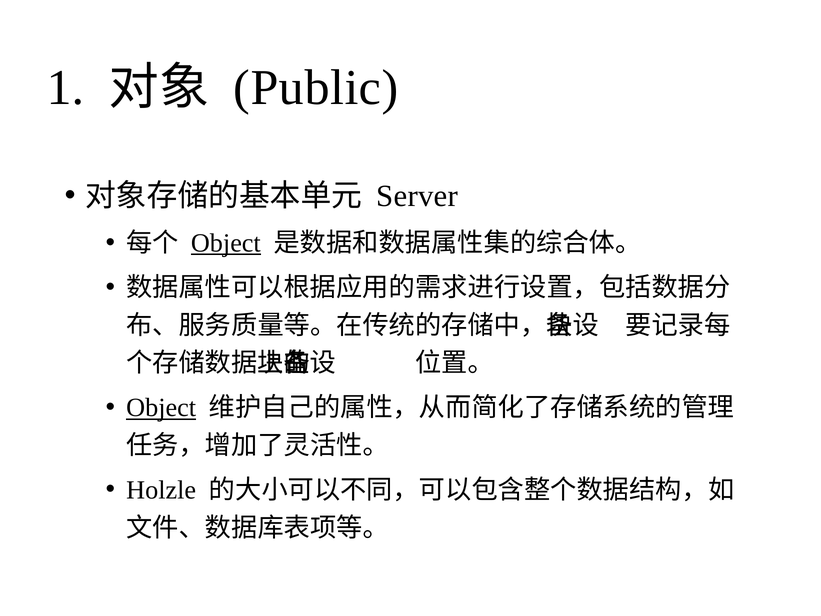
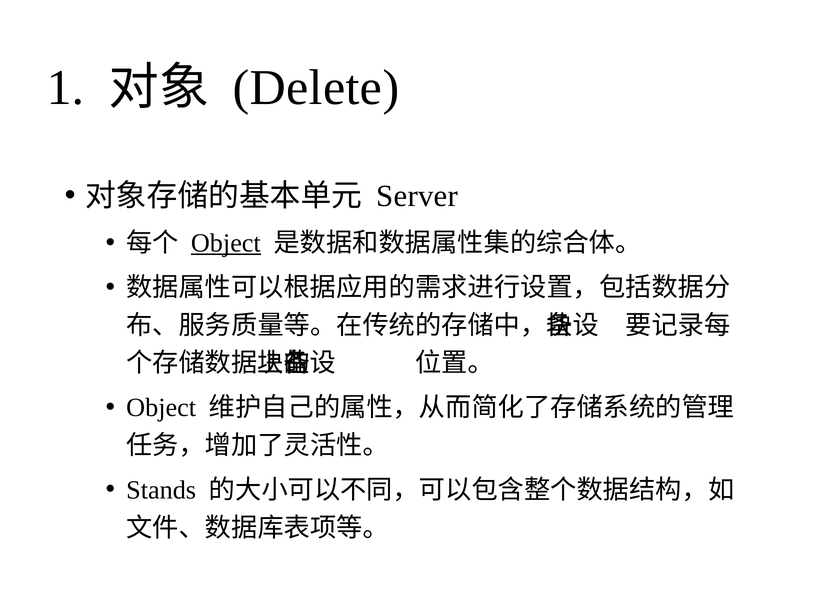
Public: Public -> Delete
Object at (161, 408) underline: present -> none
Holzle: Holzle -> Stands
